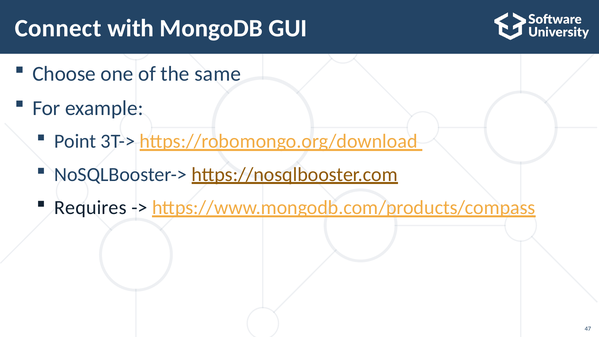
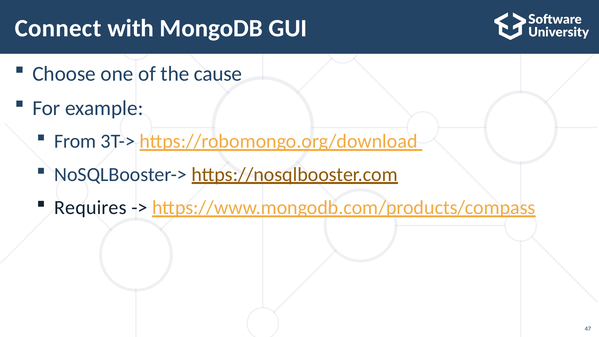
same: same -> cause
Point: Point -> From
